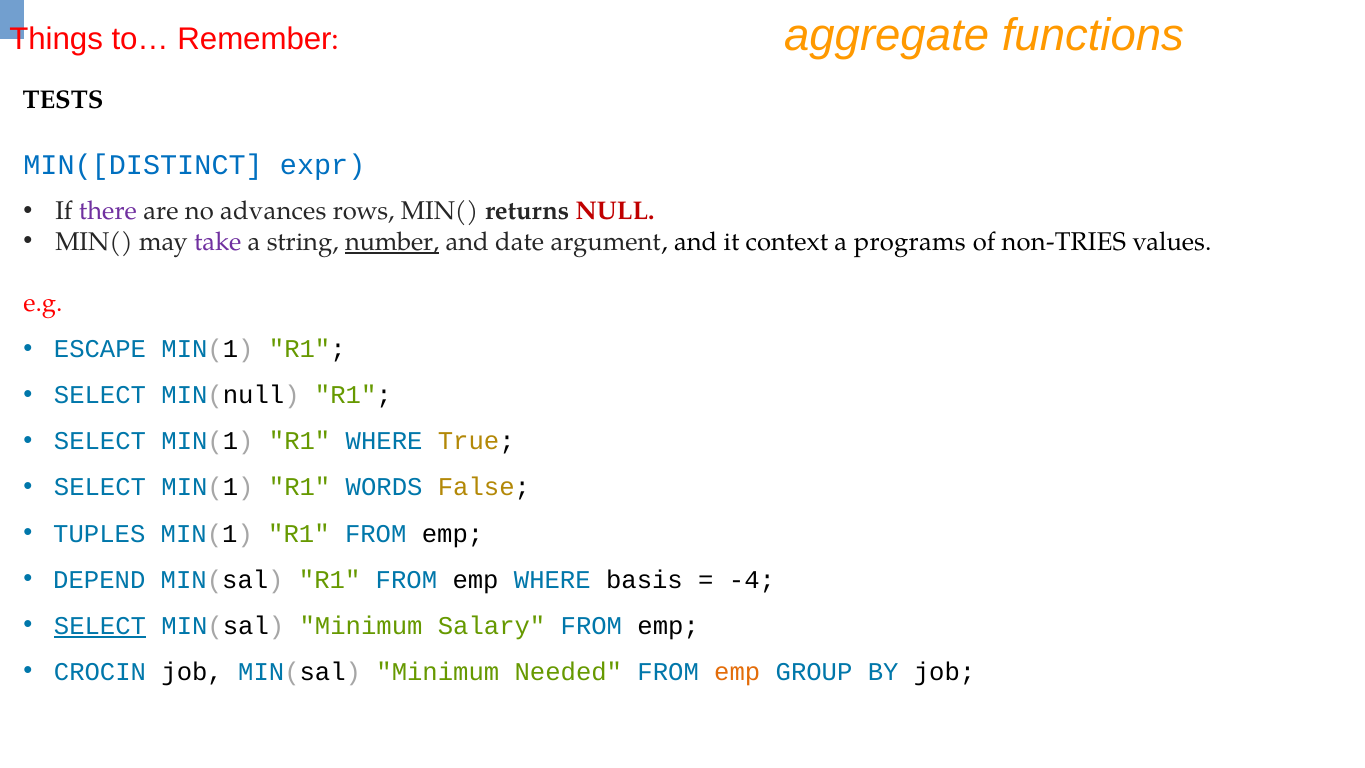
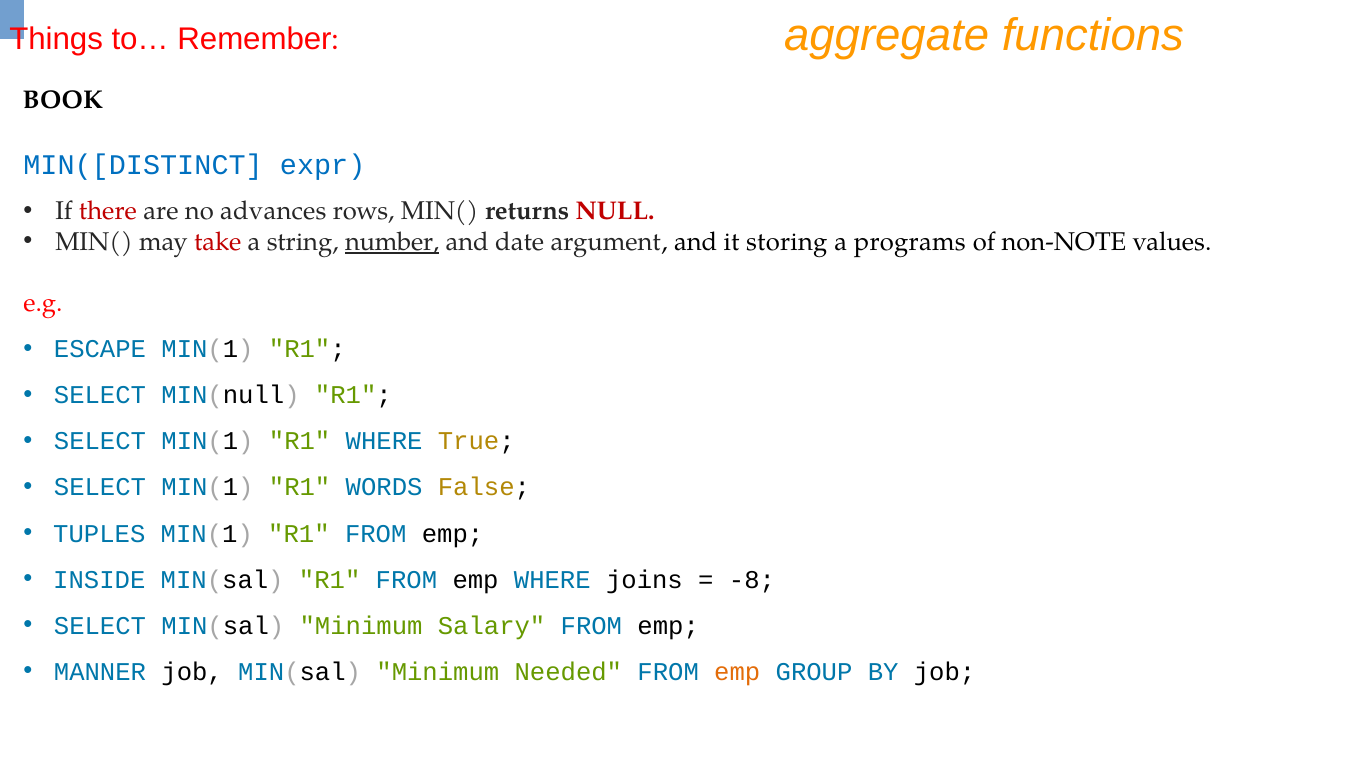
TESTS: TESTS -> BOOK
there colour: purple -> red
take colour: purple -> red
context: context -> storing
non-TRIES: non-TRIES -> non-NOTE
DEPEND: DEPEND -> INSIDE
basis: basis -> joins
-4: -4 -> -8
SELECT at (100, 626) underline: present -> none
CROCIN: CROCIN -> MANNER
